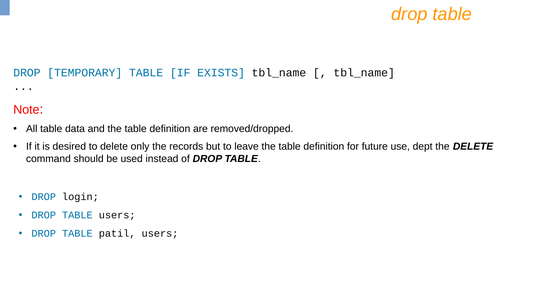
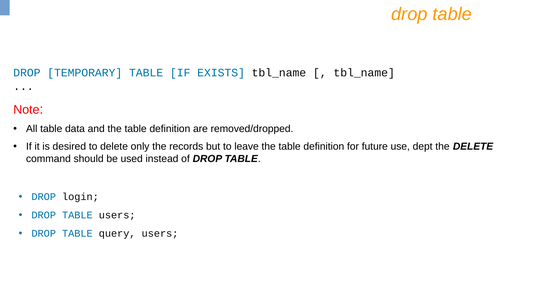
patil: patil -> query
